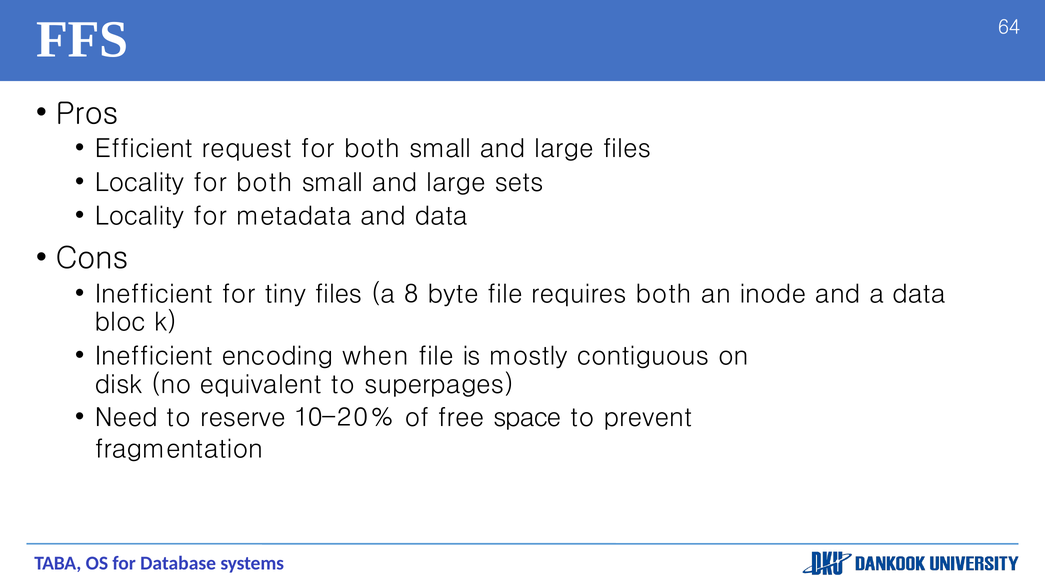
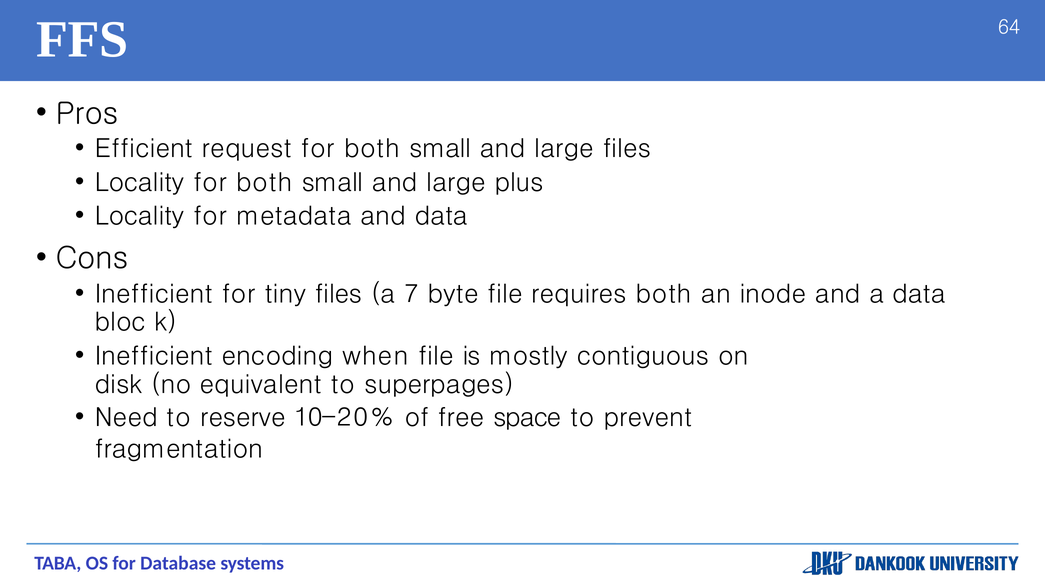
sets: sets -> plus
8: 8 -> 7
